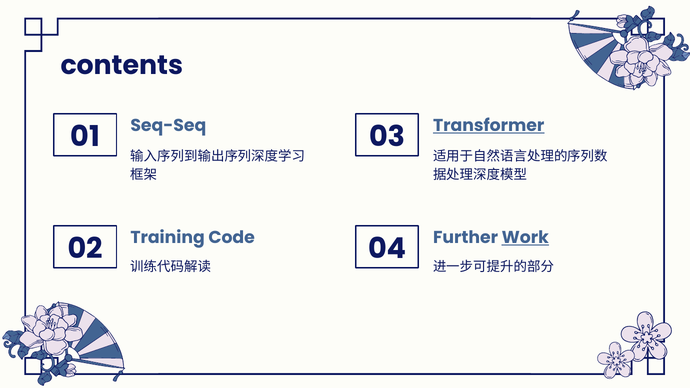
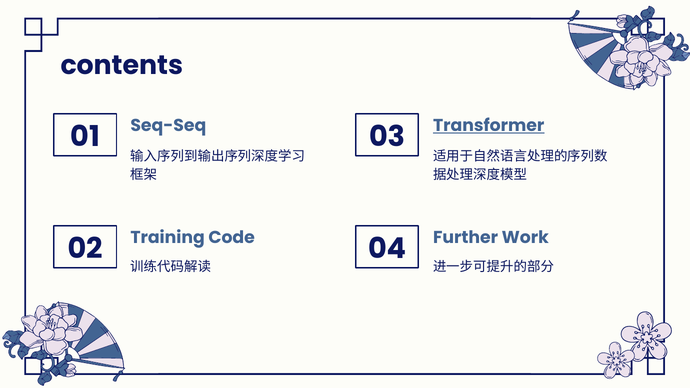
Work underline: present -> none
